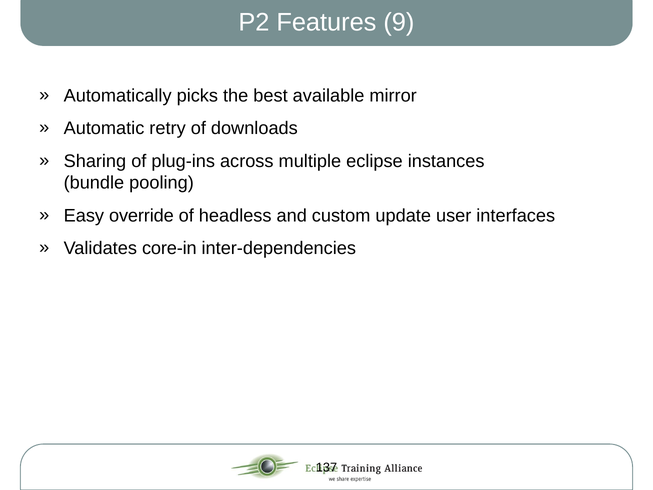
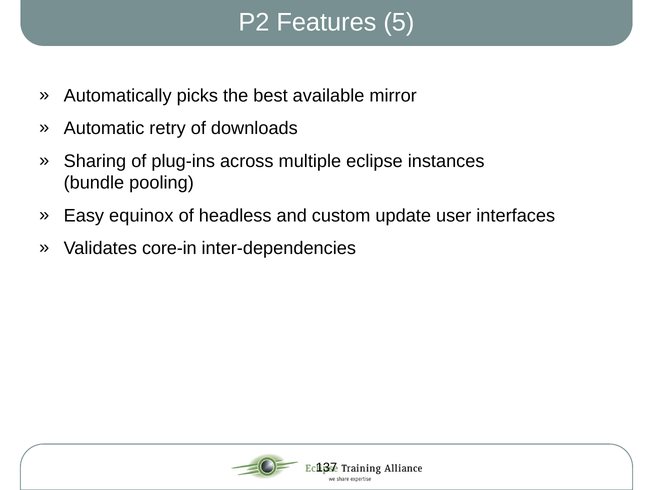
9: 9 -> 5
override: override -> equinox
